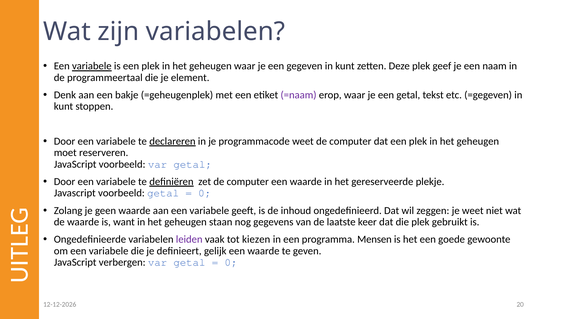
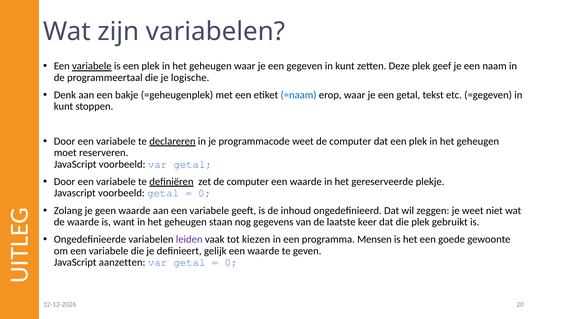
element: element -> logische
=naam colour: purple -> blue
verbergen: verbergen -> aanzetten
